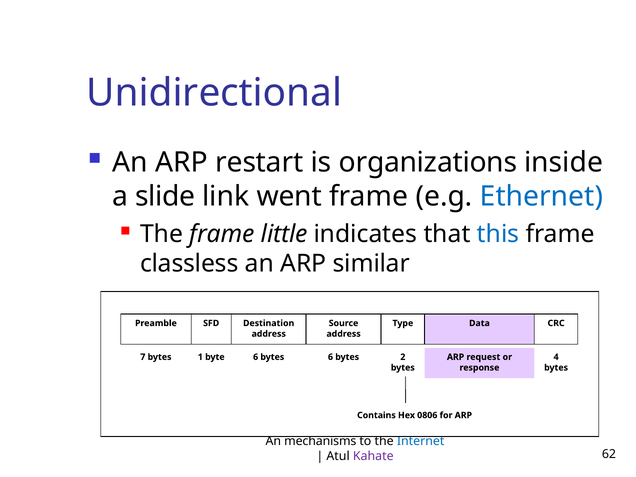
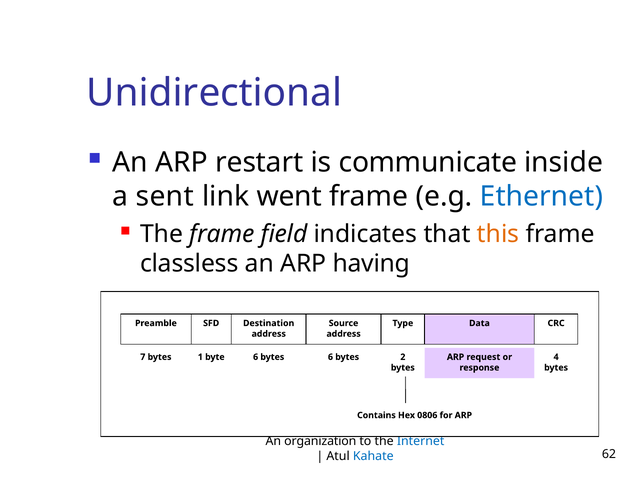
organizations: organizations -> communicate
slide: slide -> sent
little: little -> field
this colour: blue -> orange
similar: similar -> having
mechanisms: mechanisms -> organization
Kahate colour: purple -> blue
